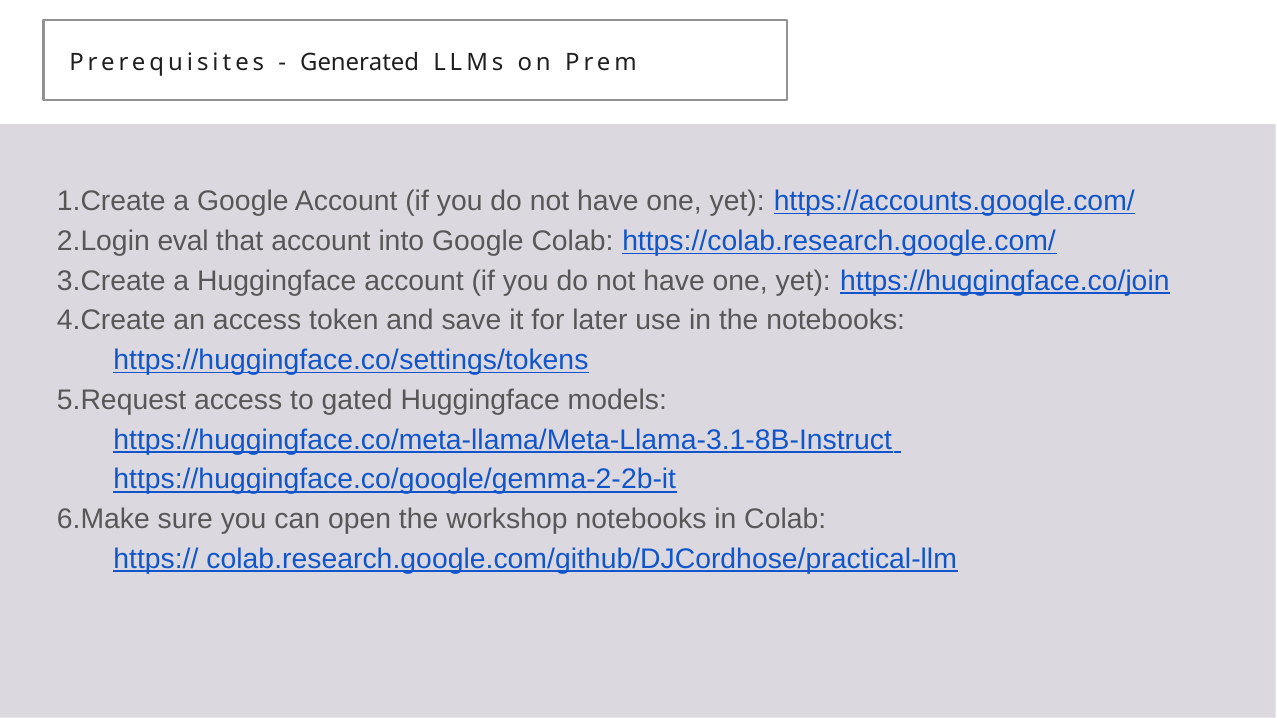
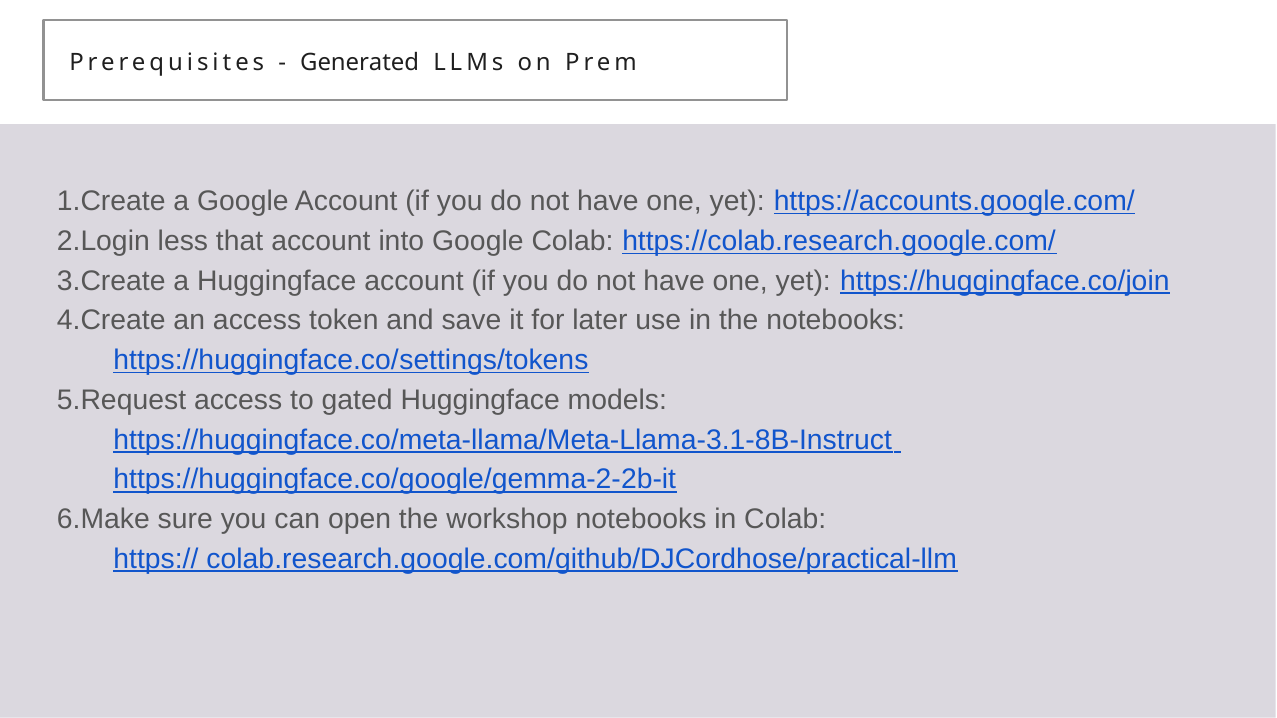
eval: eval -> less
